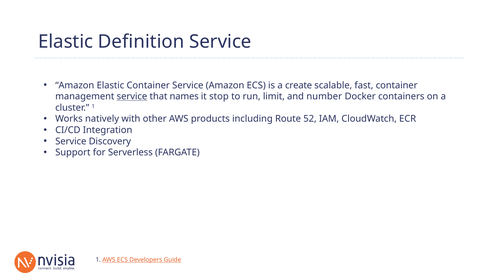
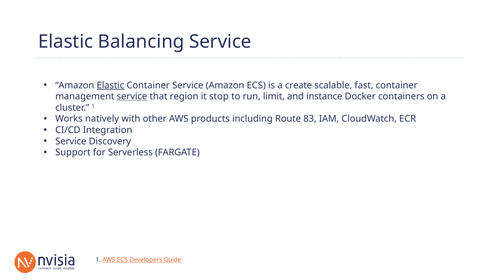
Definition: Definition -> Balancing
Elastic at (110, 85) underline: none -> present
names: names -> region
number: number -> instance
52: 52 -> 83
